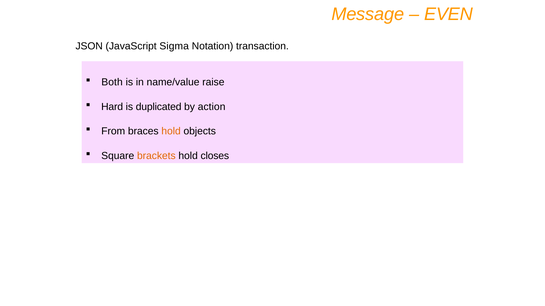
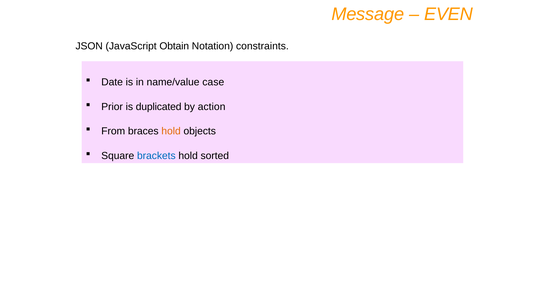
Sigma: Sigma -> Obtain
transaction: transaction -> constraints
Both: Both -> Date
raise: raise -> case
Hard: Hard -> Prior
brackets colour: orange -> blue
closes: closes -> sorted
